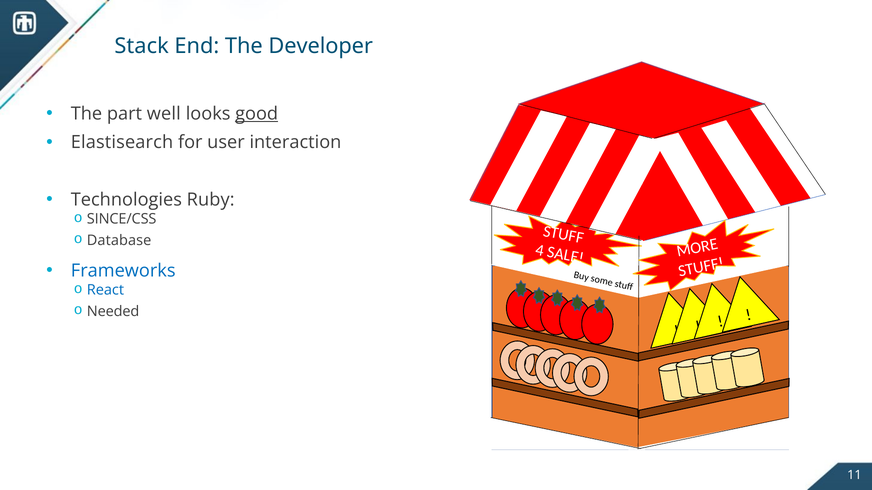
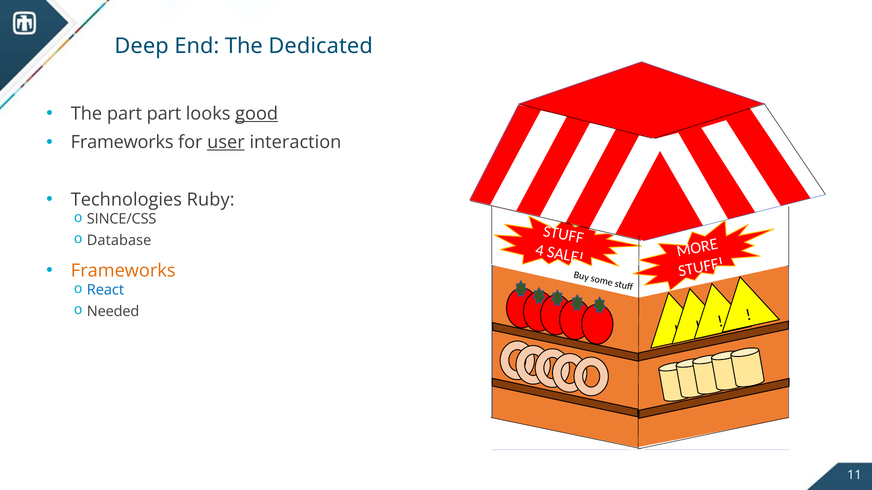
Stack: Stack -> Deep
Developer: Developer -> Dedicated
part well: well -> part
Elastisearch at (122, 143): Elastisearch -> Frameworks
user underline: none -> present
Frameworks at (123, 271) colour: blue -> orange
